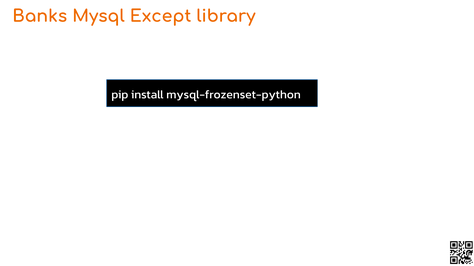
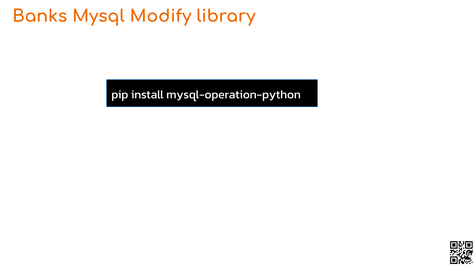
Except: Except -> Modify
mysql-frozenset-python: mysql-frozenset-python -> mysql-operation-python
